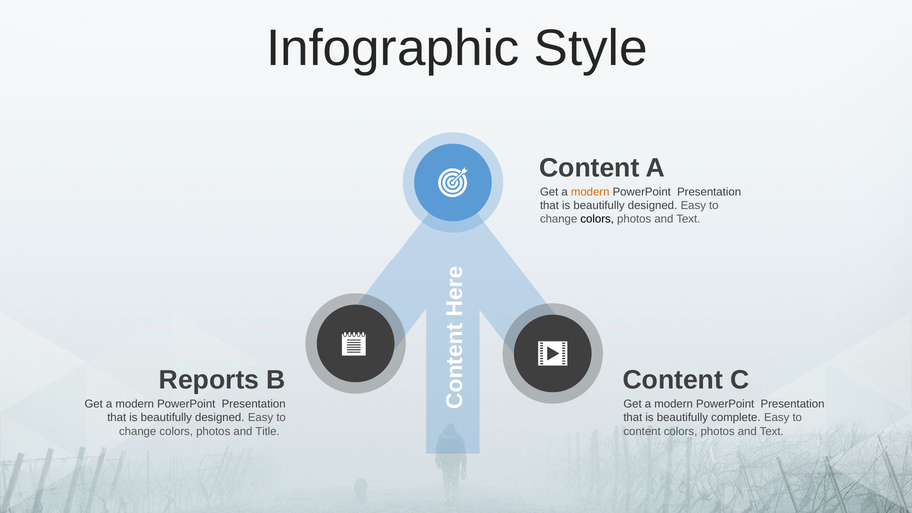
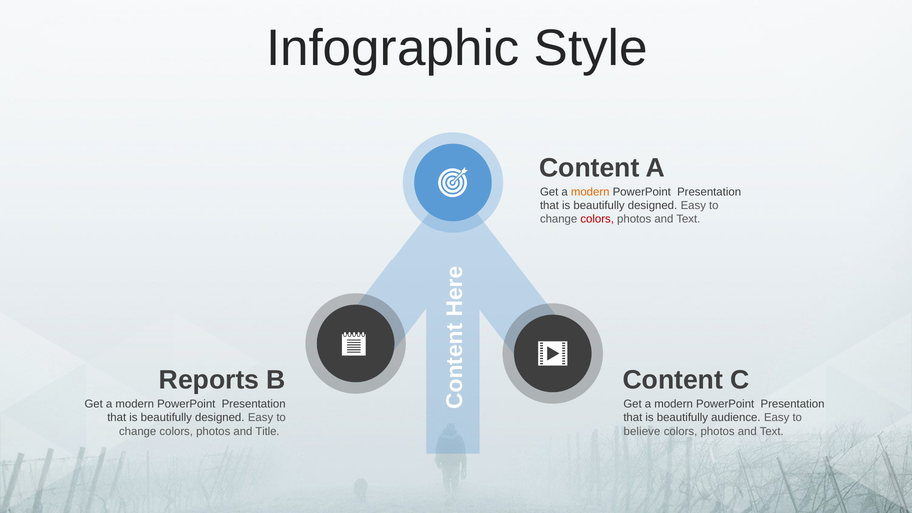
colors at (597, 219) colour: black -> red
complete: complete -> audience
content at (642, 431): content -> believe
